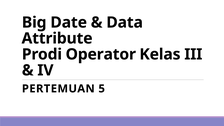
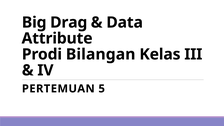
Date: Date -> Drag
Operator: Operator -> Bilangan
